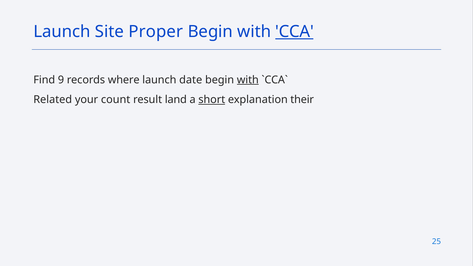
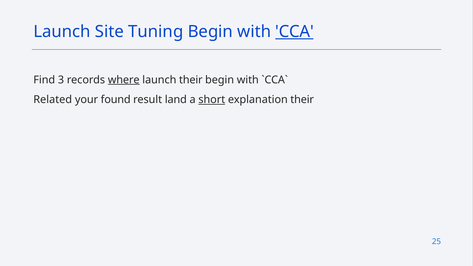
Proper: Proper -> Tuning
9: 9 -> 3
where underline: none -> present
launch date: date -> their
with at (248, 80) underline: present -> none
count: count -> found
